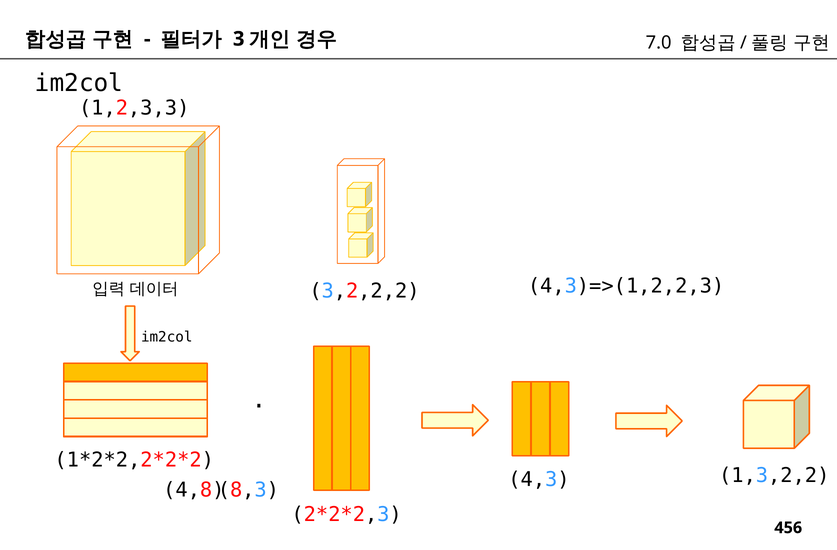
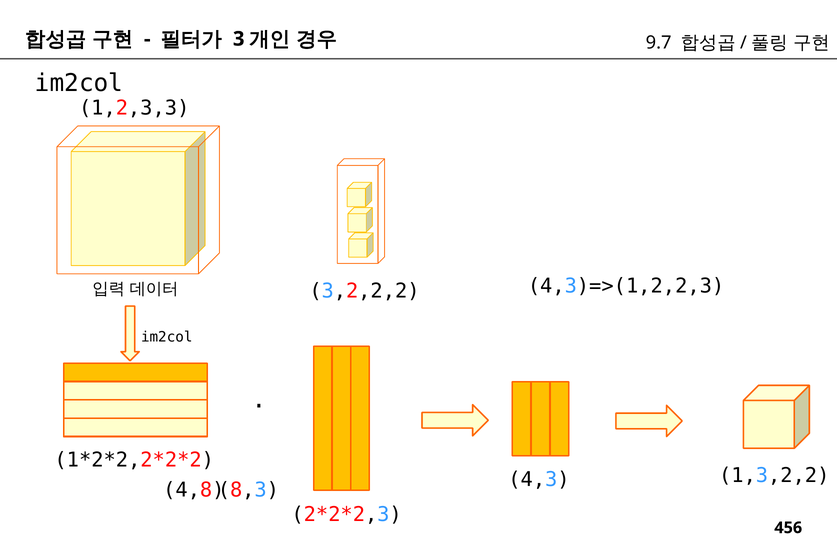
7.0: 7.0 -> 9.7
